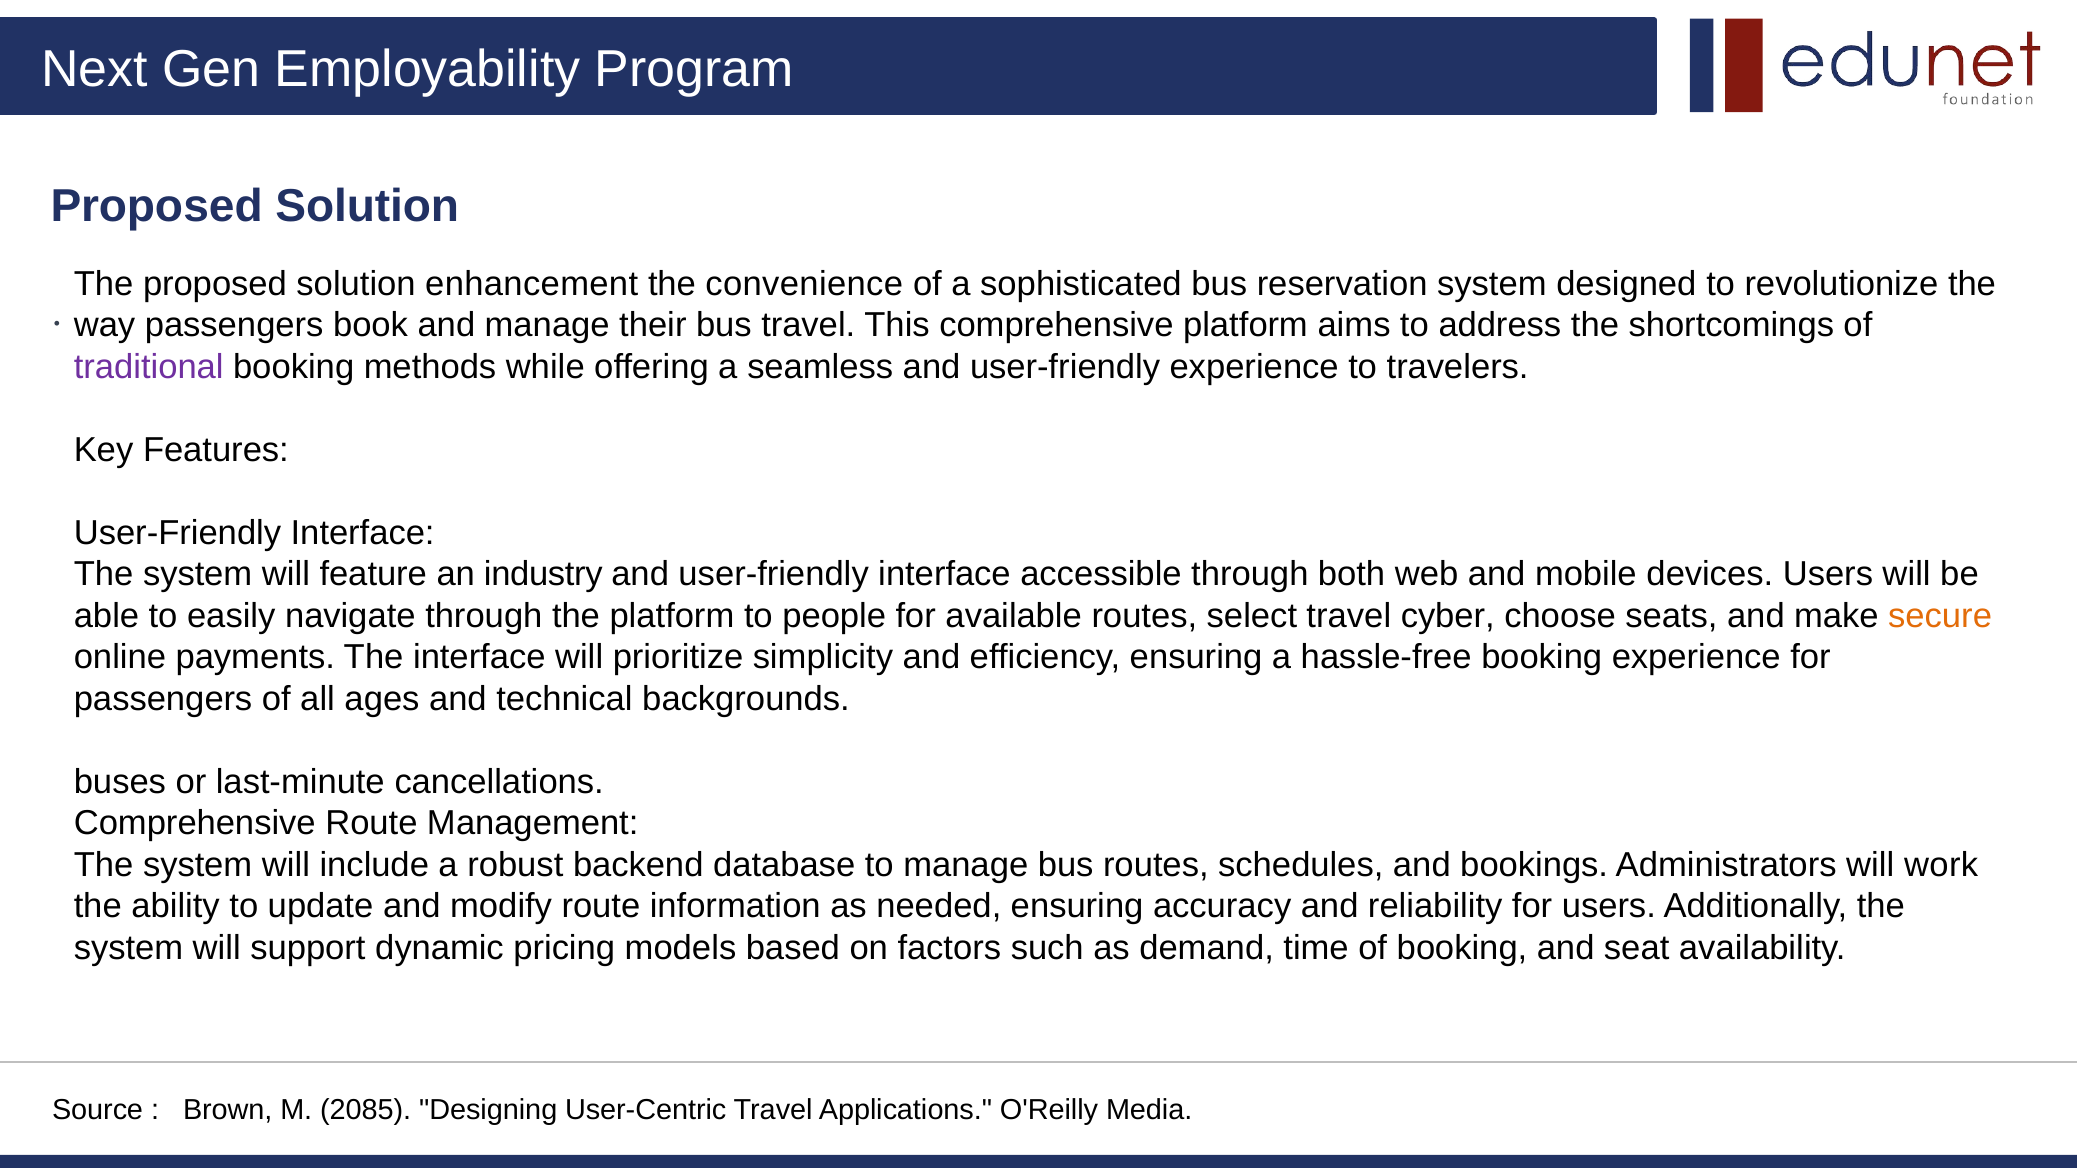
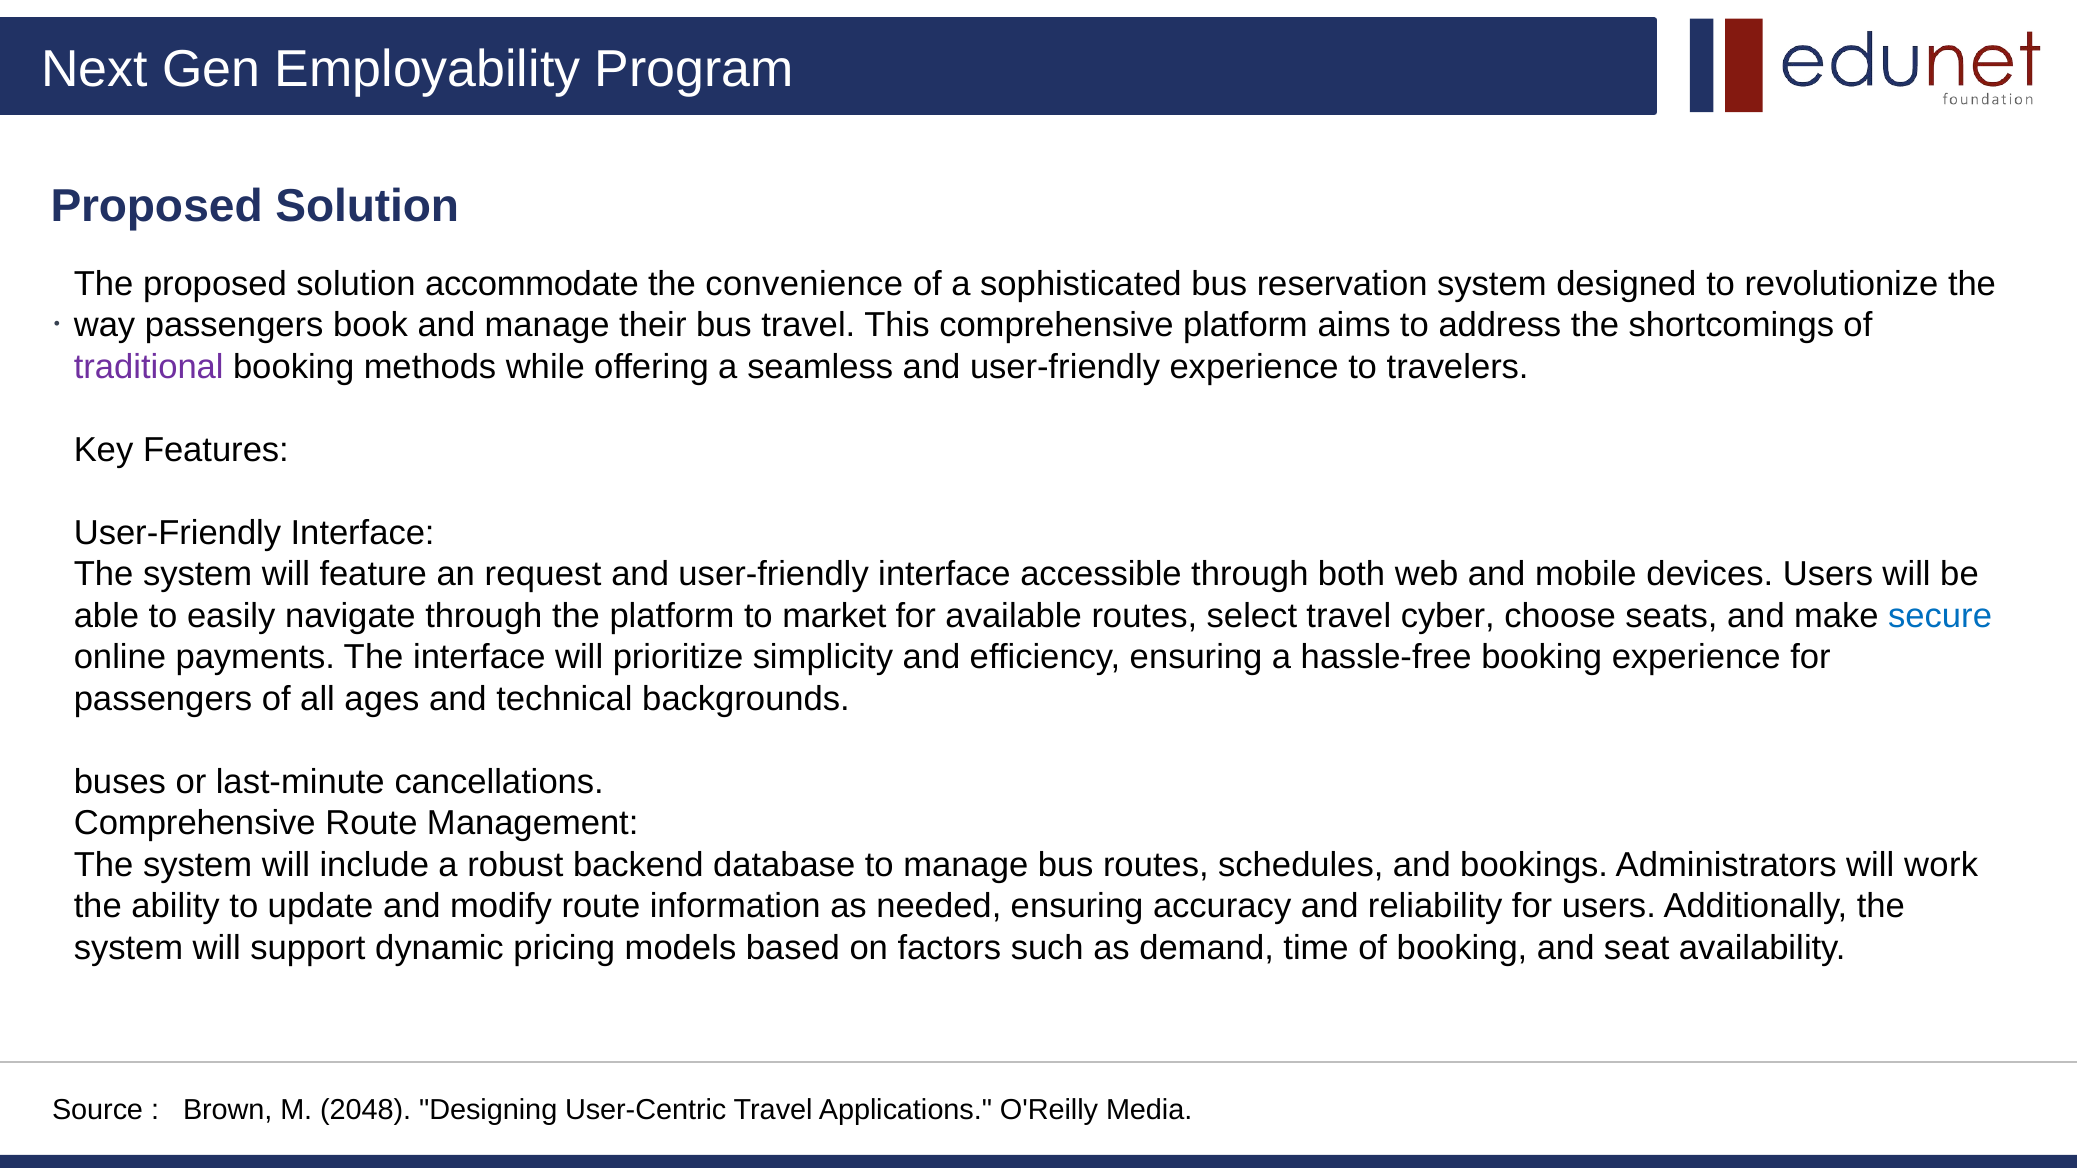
enhancement: enhancement -> accommodate
industry: industry -> request
people: people -> market
secure colour: orange -> blue
2085: 2085 -> 2048
